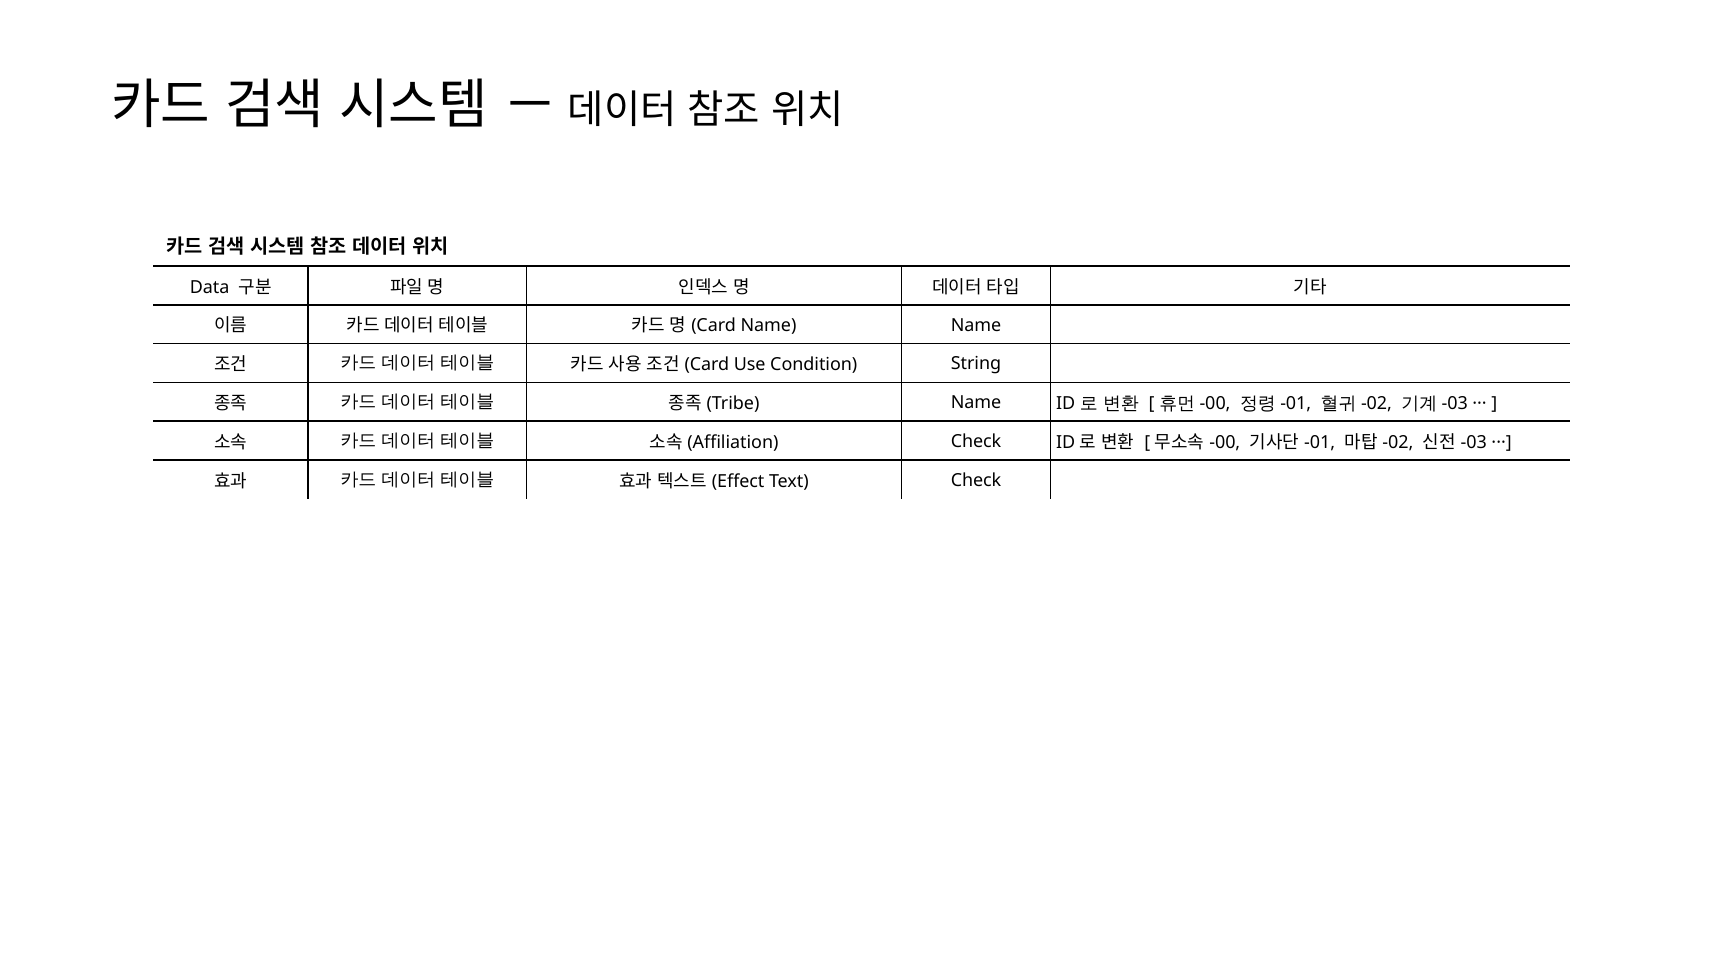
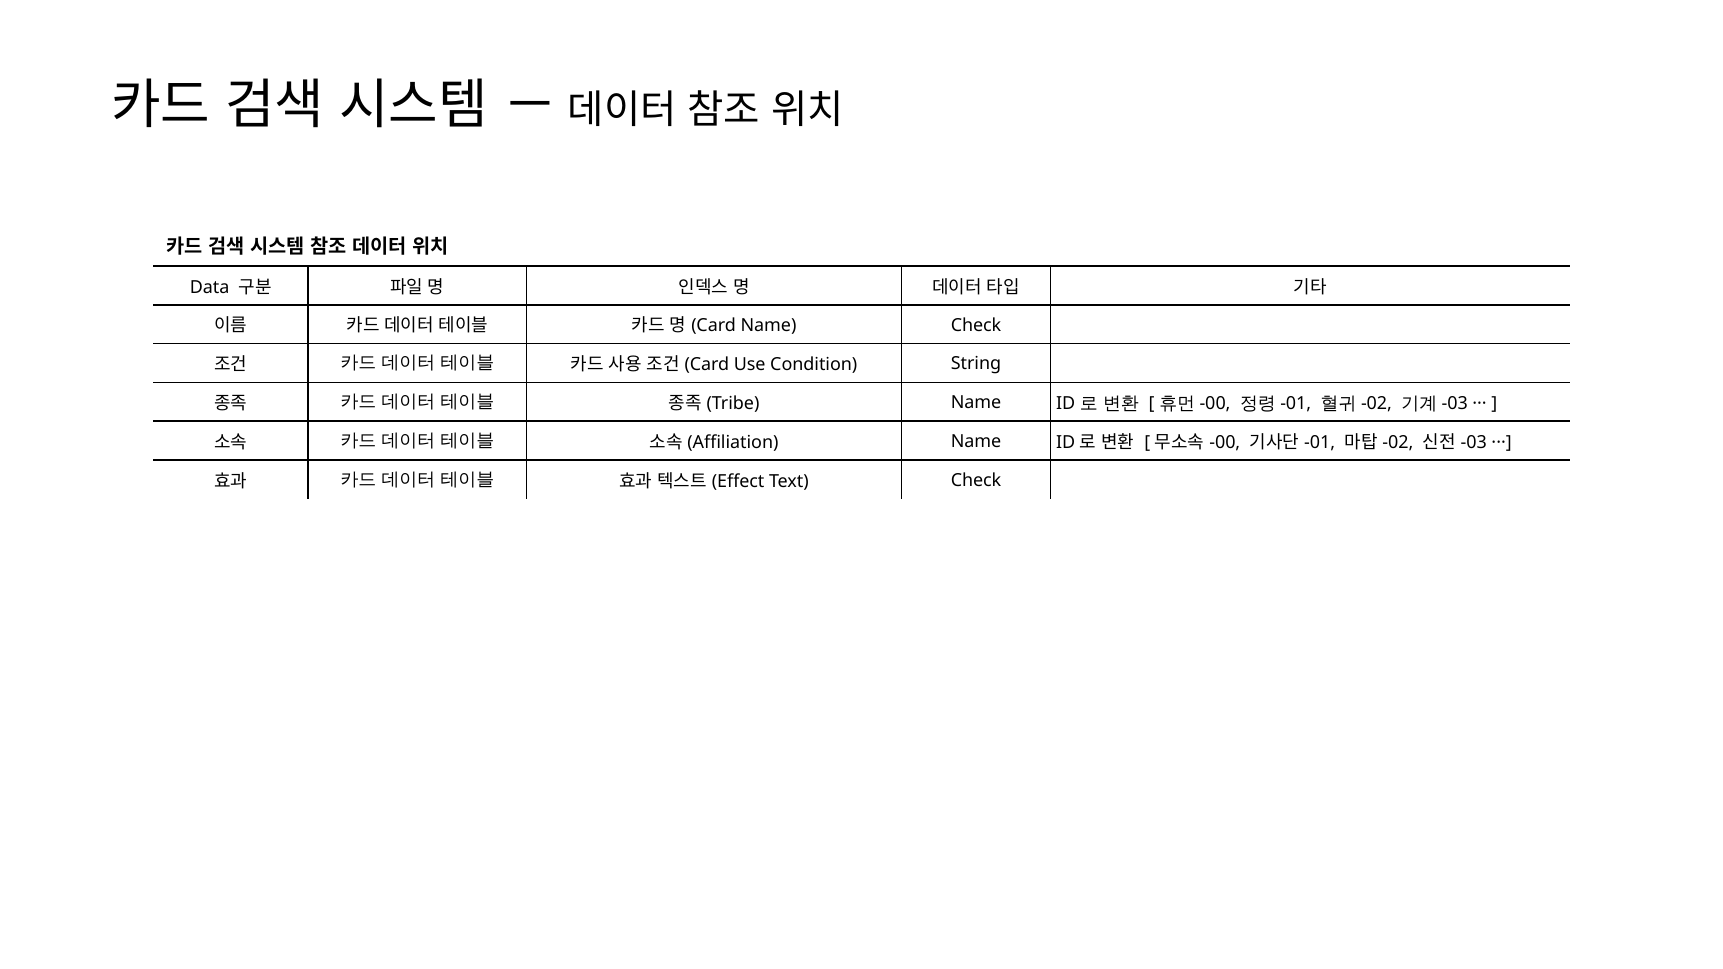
Name Name: Name -> Check
Check at (976, 442): Check -> Name
